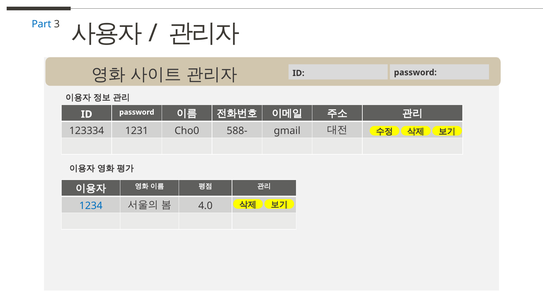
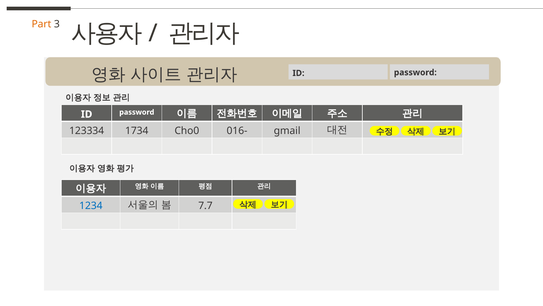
Part colour: blue -> orange
1231: 1231 -> 1734
588-: 588- -> 016-
4.0: 4.0 -> 7.7
